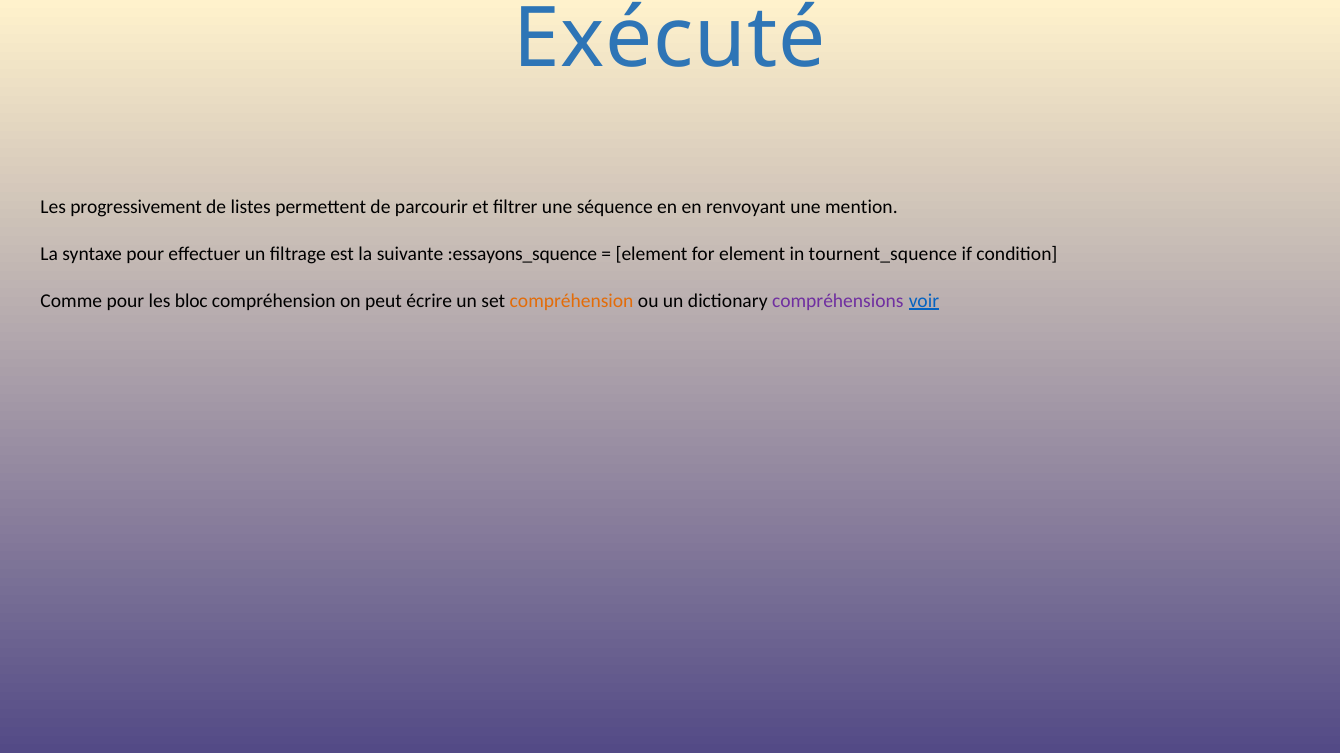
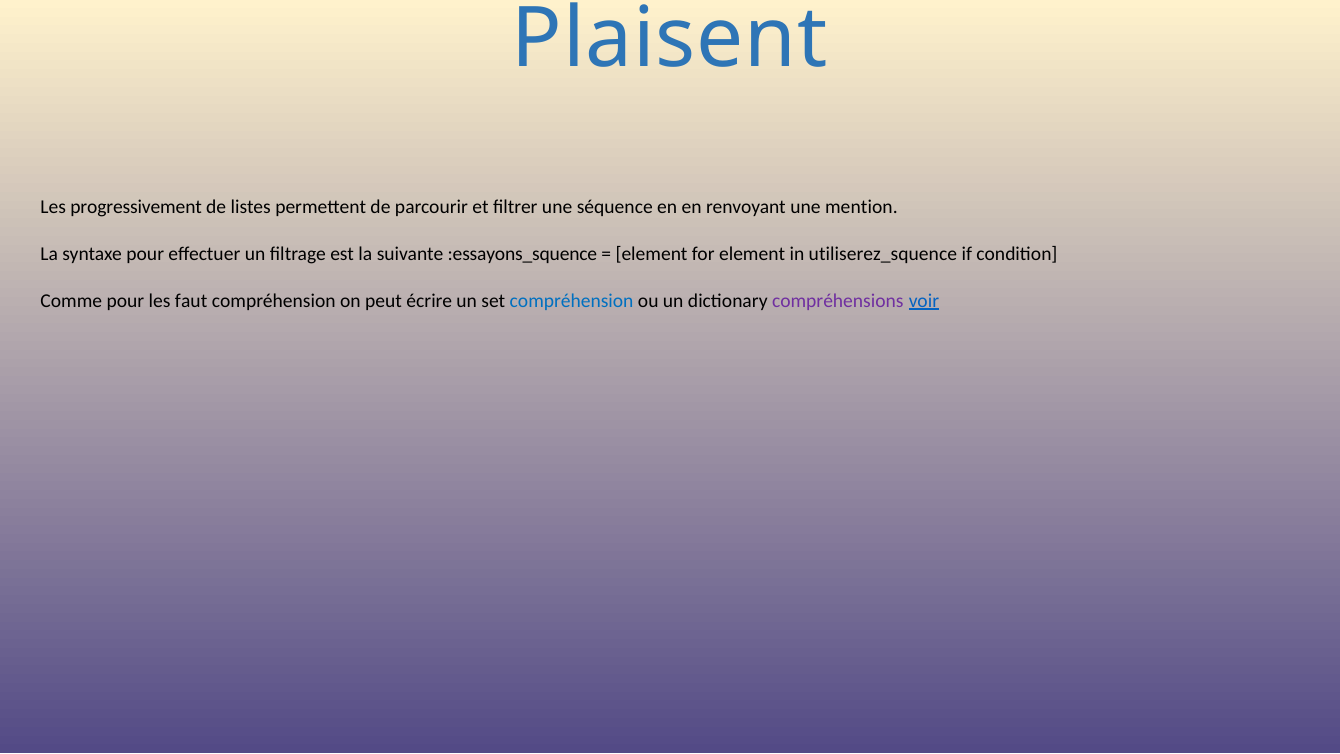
Exécuté: Exécuté -> Plaisent
tournent_squence: tournent_squence -> utiliserez_squence
bloc: bloc -> faut
compréhension at (572, 301) colour: orange -> blue
